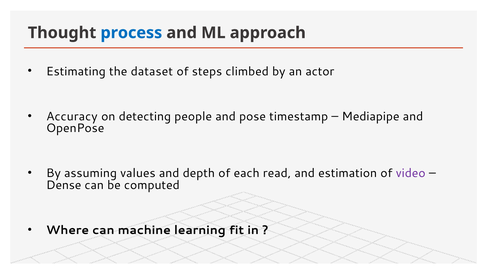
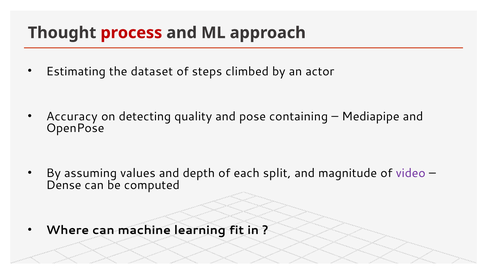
process colour: blue -> red
people: people -> quality
timestamp: timestamp -> containing
read: read -> split
estimation: estimation -> magnitude
